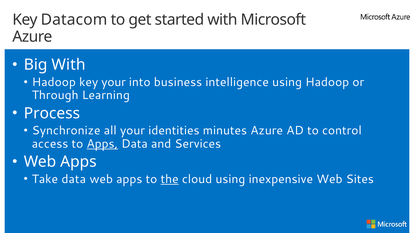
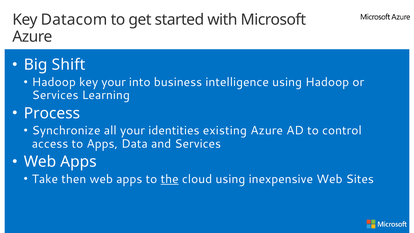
Big With: With -> Shift
Through at (55, 95): Through -> Services
minutes: minutes -> existing
Apps at (102, 144) underline: present -> none
Take data: data -> then
